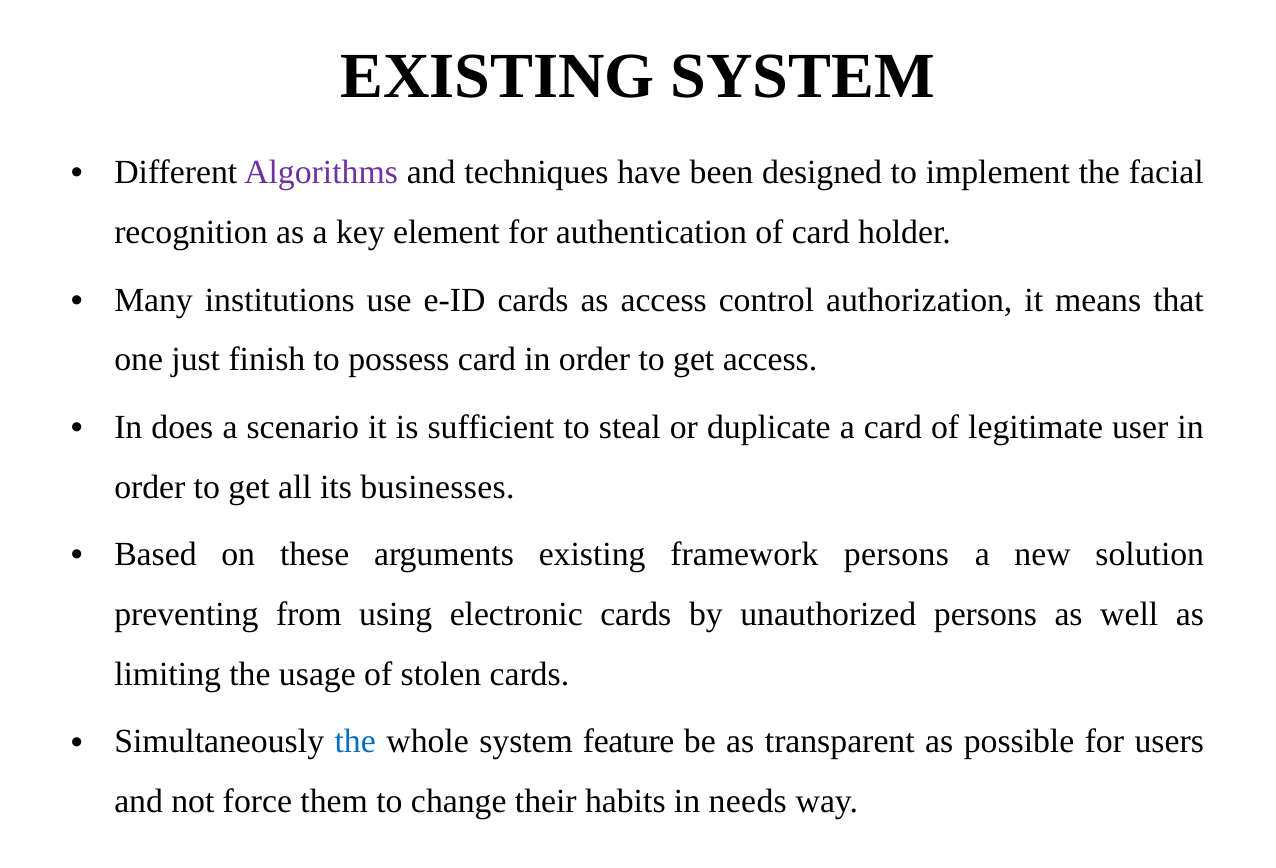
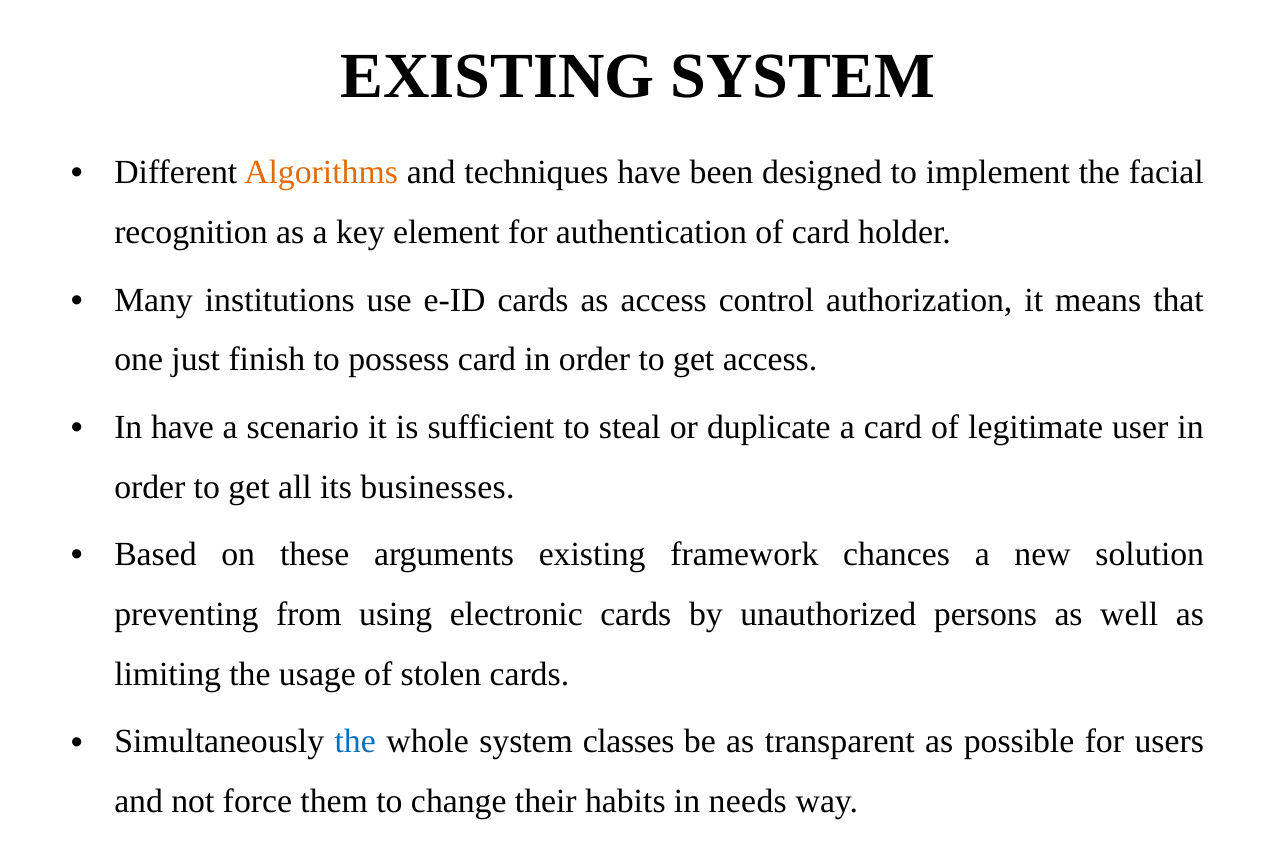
Algorithms colour: purple -> orange
In does: does -> have
framework persons: persons -> chances
feature: feature -> classes
